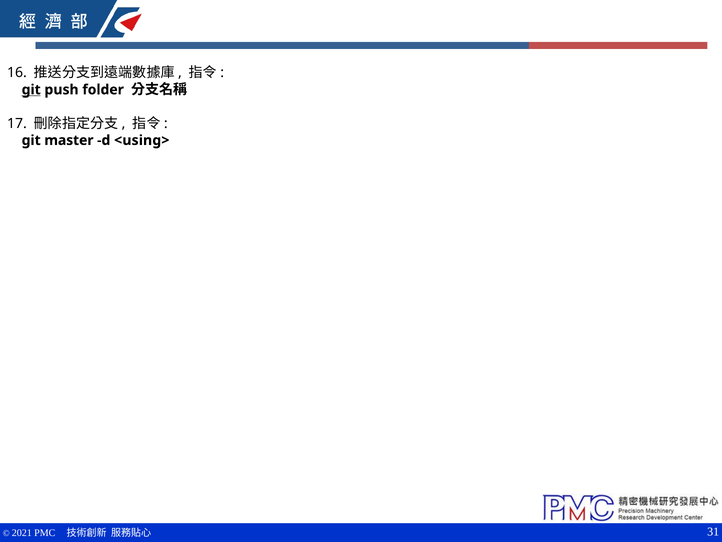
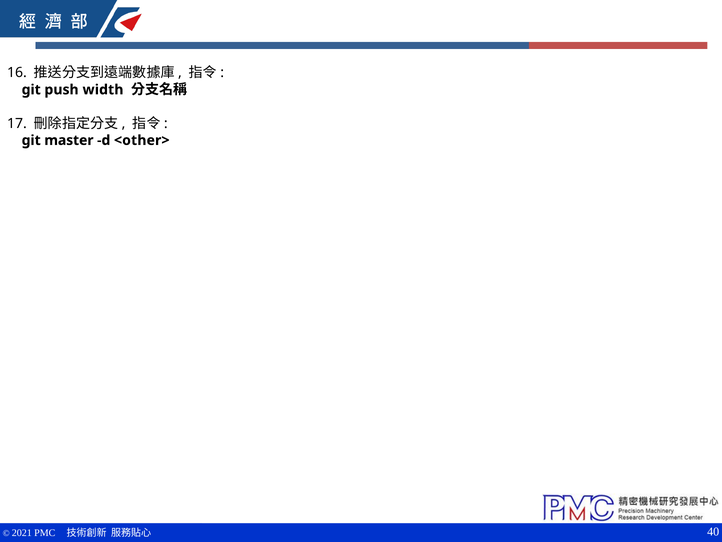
git at (31, 90) underline: present -> none
folder: folder -> width
<using>: <using> -> <other>
31: 31 -> 40
